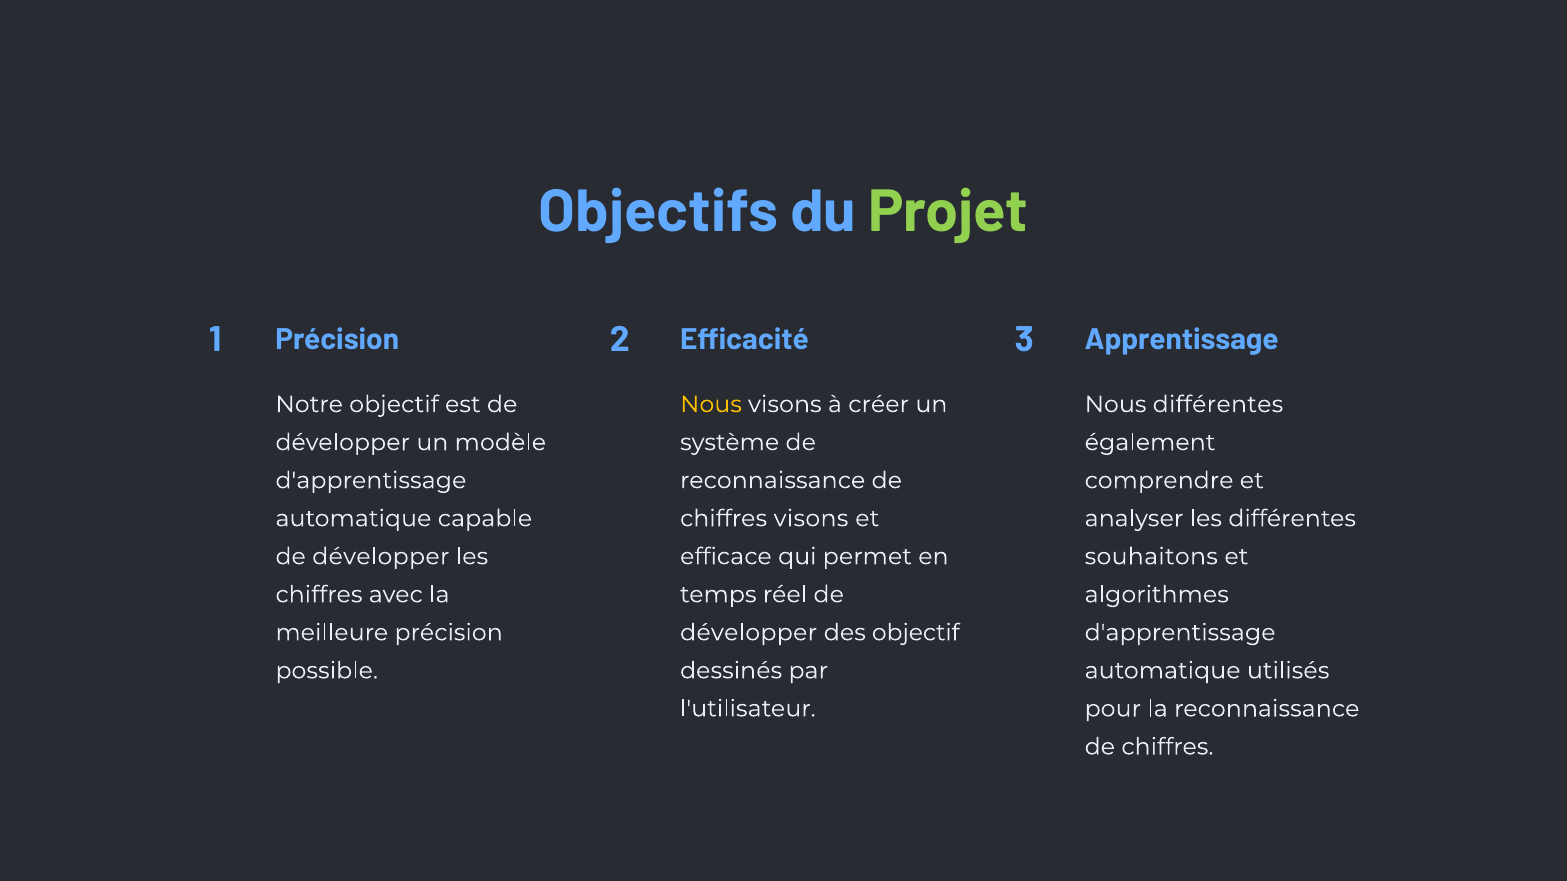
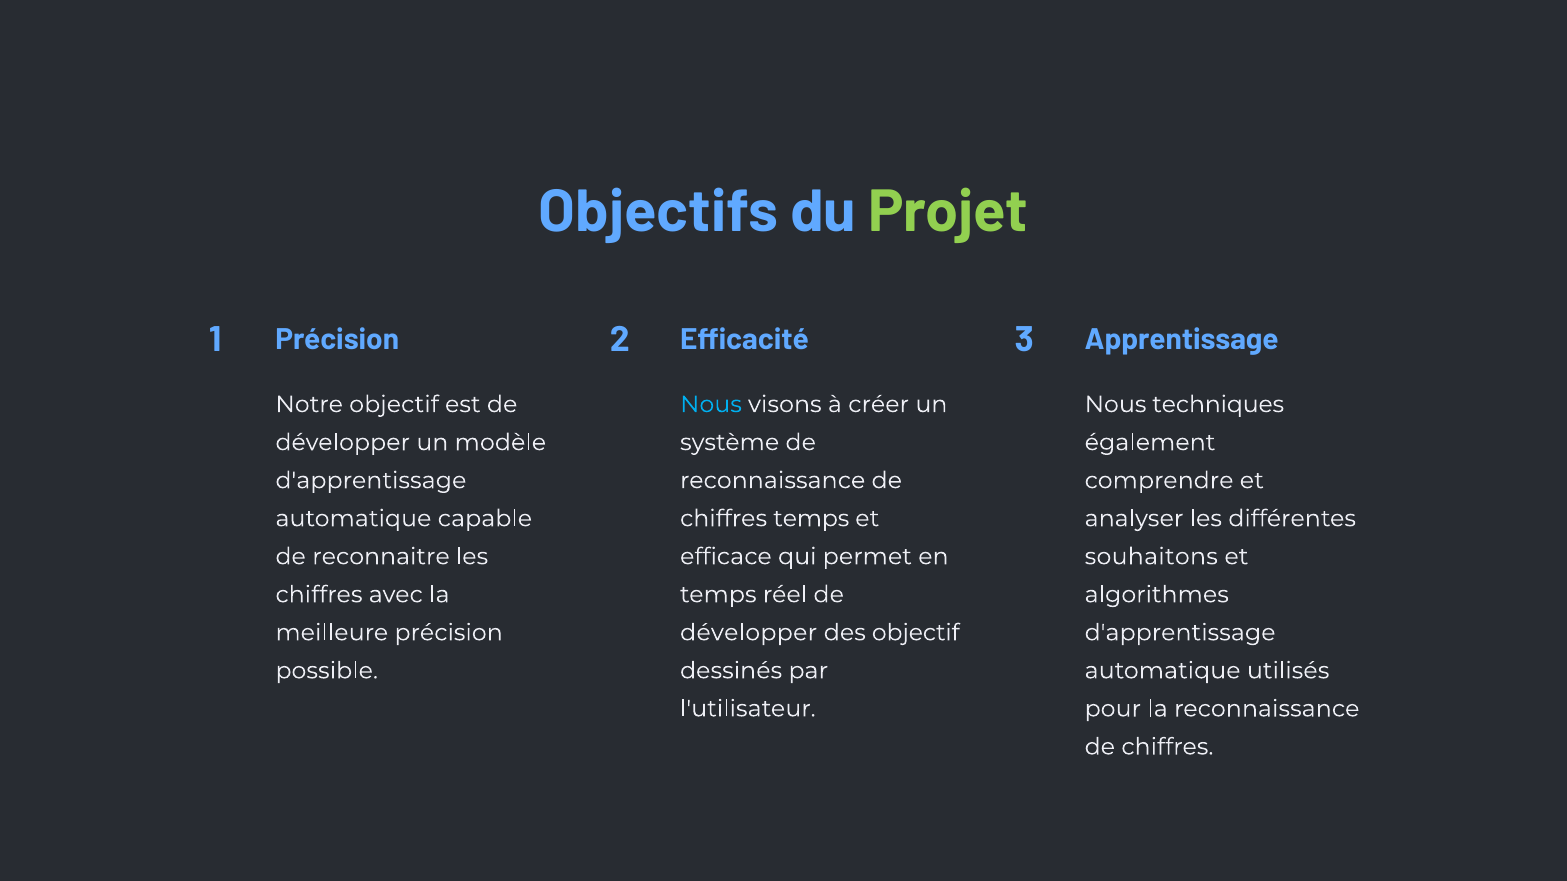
Nous at (711, 405) colour: yellow -> light blue
Nous différentes: différentes -> techniques
chiffres visons: visons -> temps
développer at (381, 557): développer -> reconnaitre
